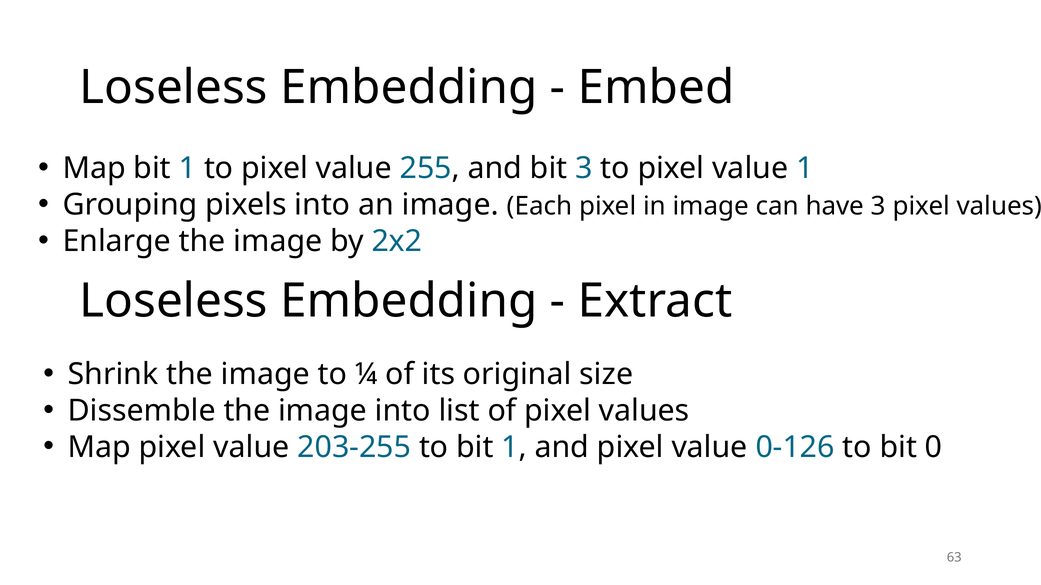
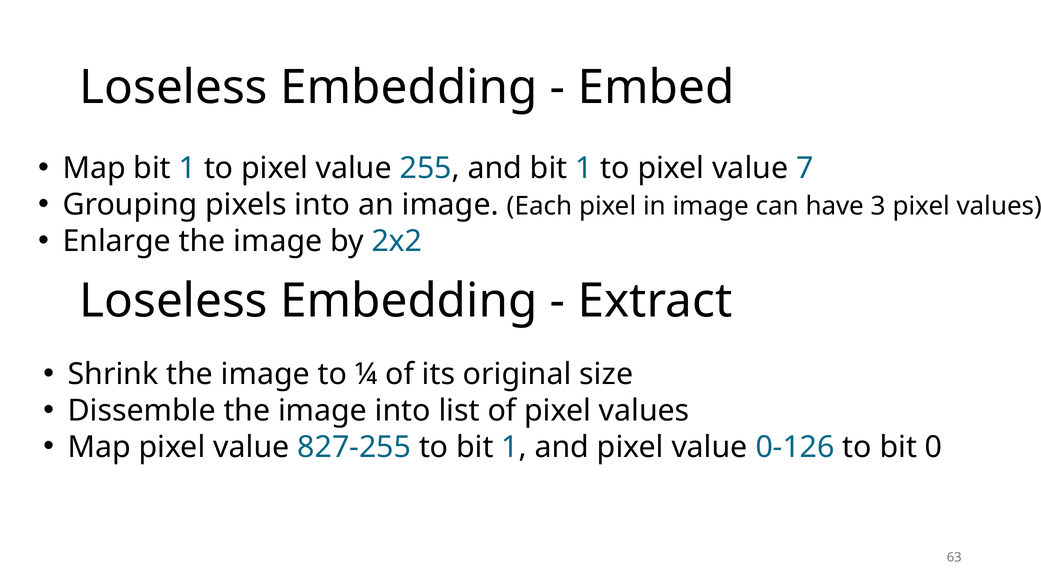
and bit 3: 3 -> 1
value 1: 1 -> 7
203-255: 203-255 -> 827-255
